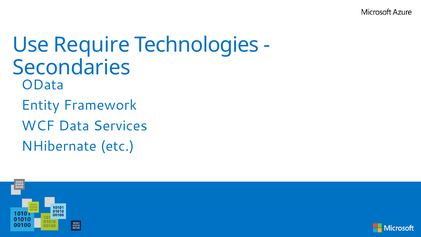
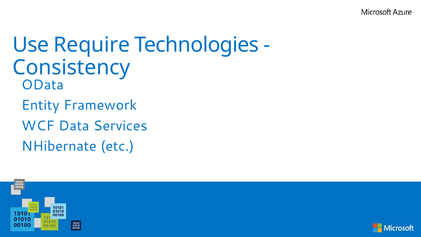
Secondaries: Secondaries -> Consistency
